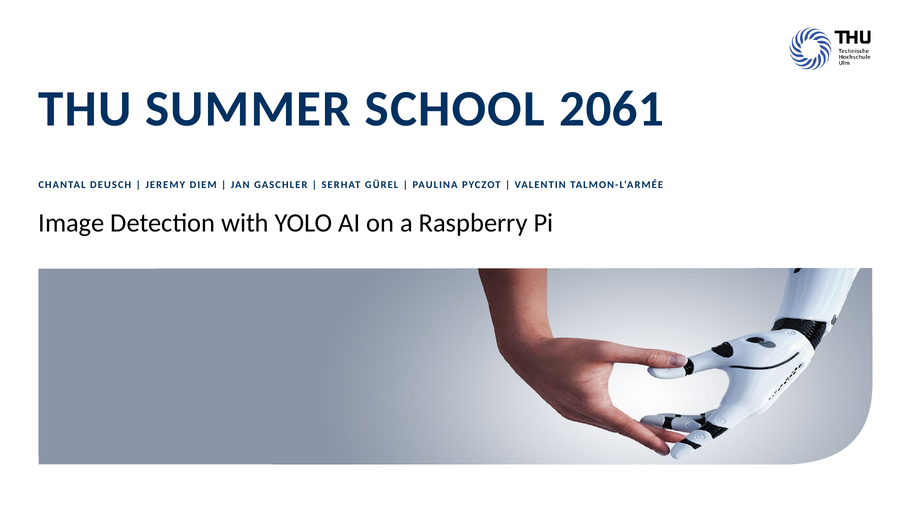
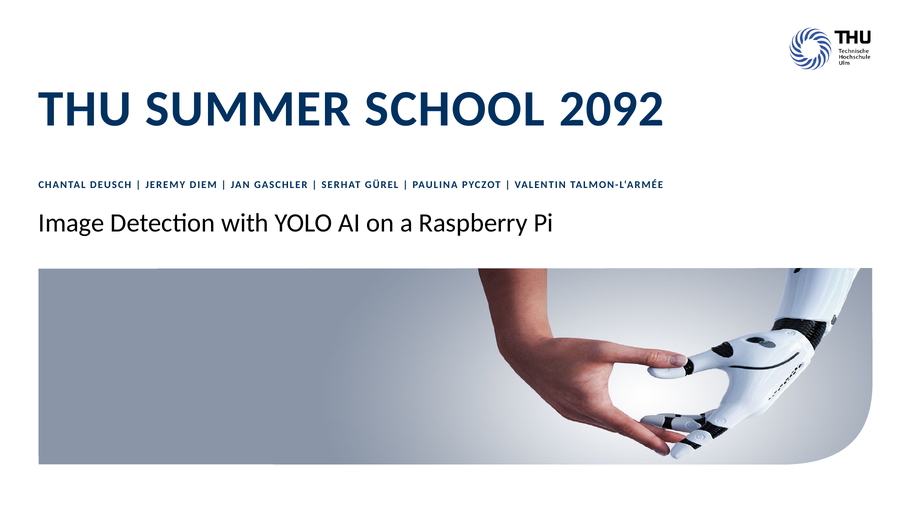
2061: 2061 -> 2092
